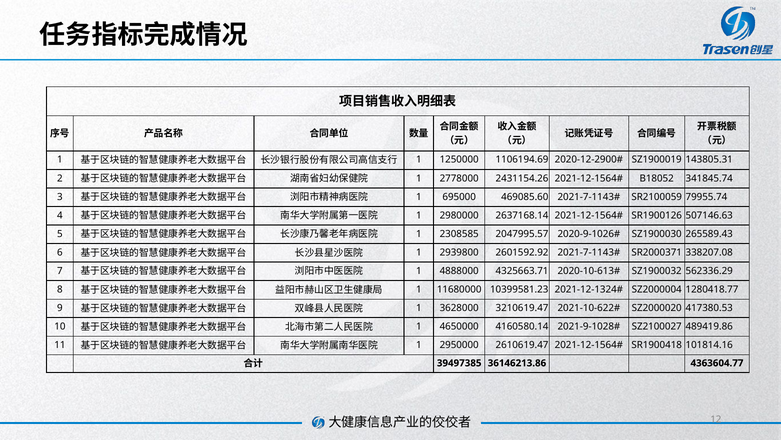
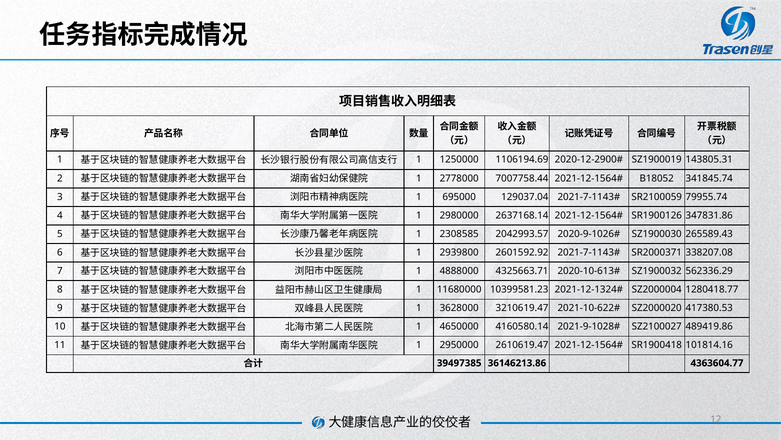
2431154.26: 2431154.26 -> 7007758.44
469085.60: 469085.60 -> 129037.04
507146.63: 507146.63 -> 347831.86
2047995.57: 2047995.57 -> 2042993.57
